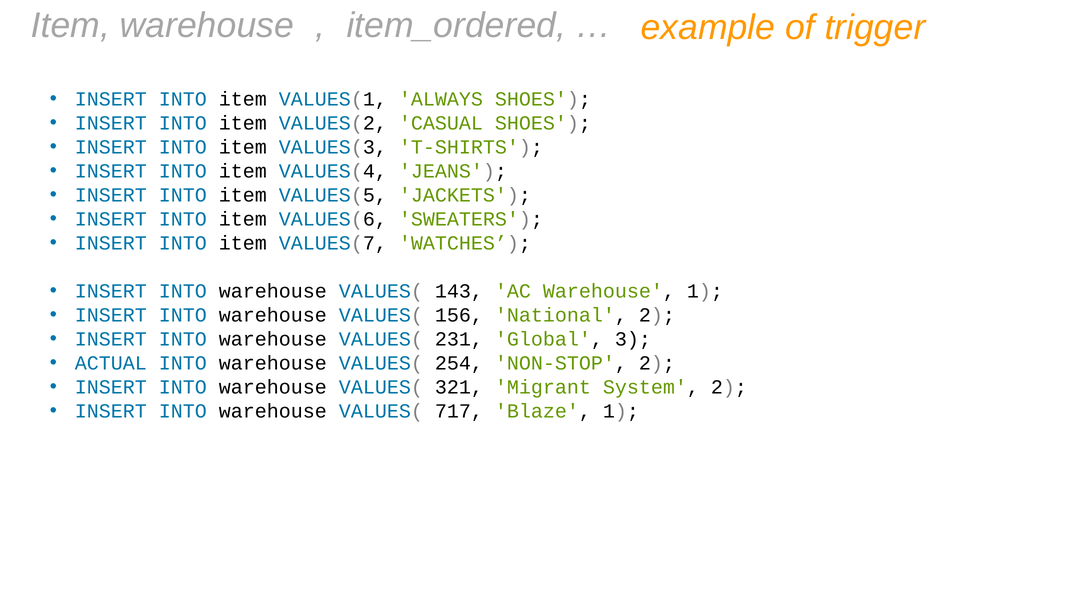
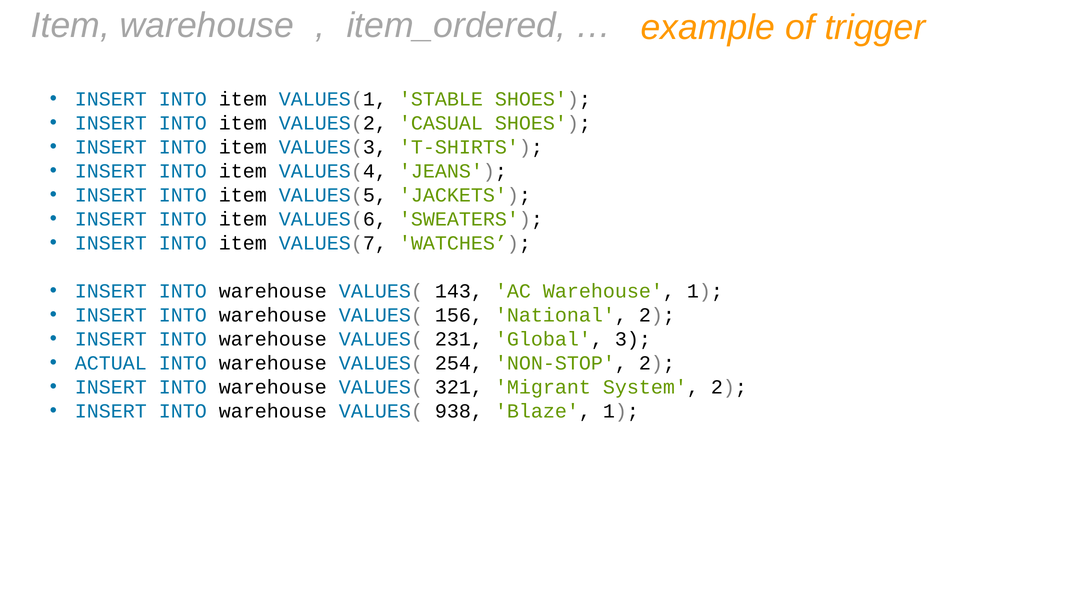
ALWAYS: ALWAYS -> STABLE
717: 717 -> 938
